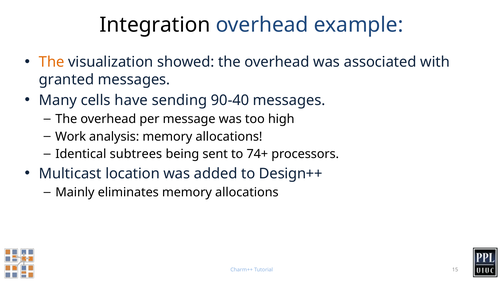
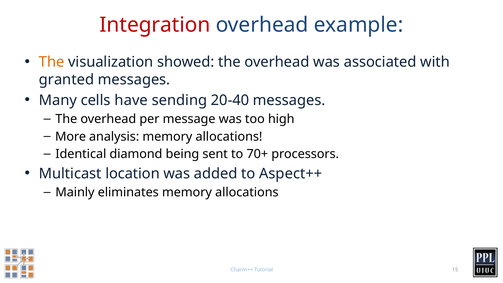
Integration colour: black -> red
90-40: 90-40 -> 20-40
Work: Work -> More
subtrees: subtrees -> diamond
74+: 74+ -> 70+
Design++: Design++ -> Aspect++
